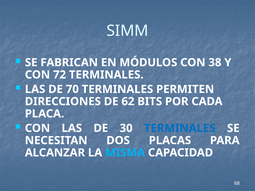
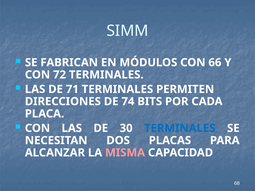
38: 38 -> 66
70: 70 -> 71
62: 62 -> 74
MISMA colour: light blue -> pink
